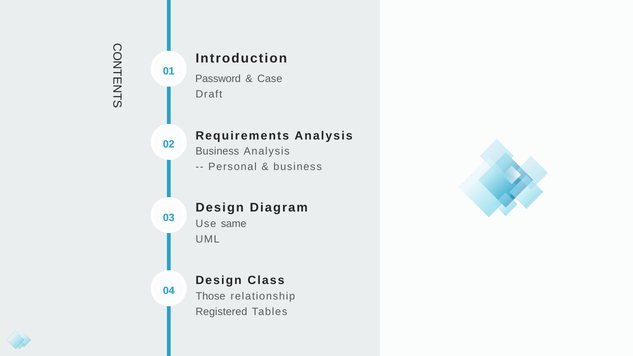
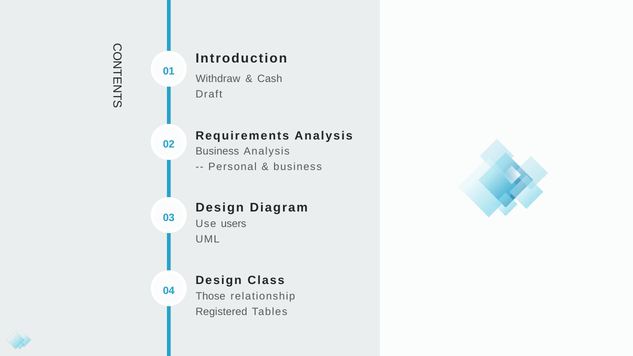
Password: Password -> Withdraw
Case: Case -> Cash
same: same -> users
